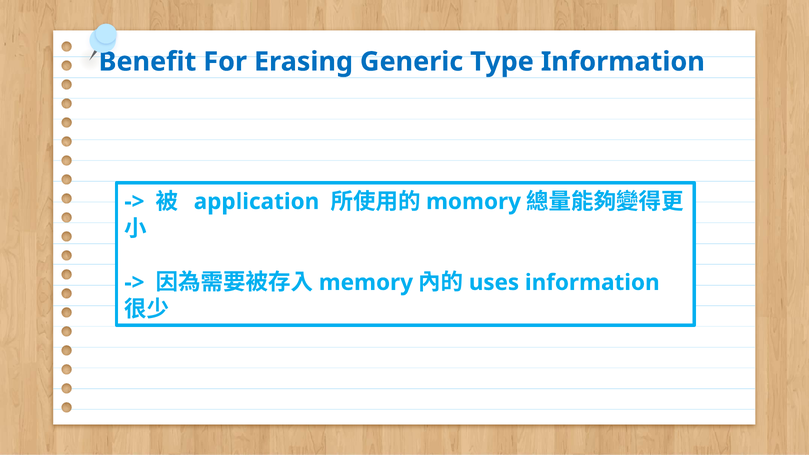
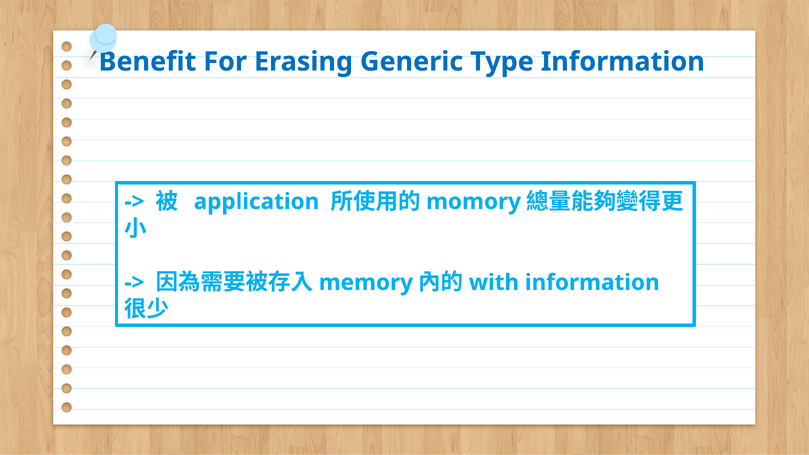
uses: uses -> with
